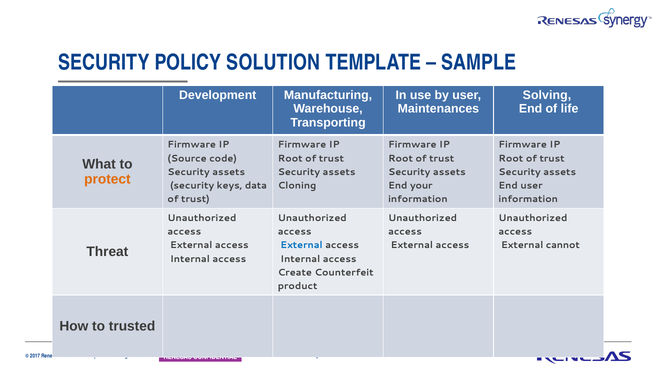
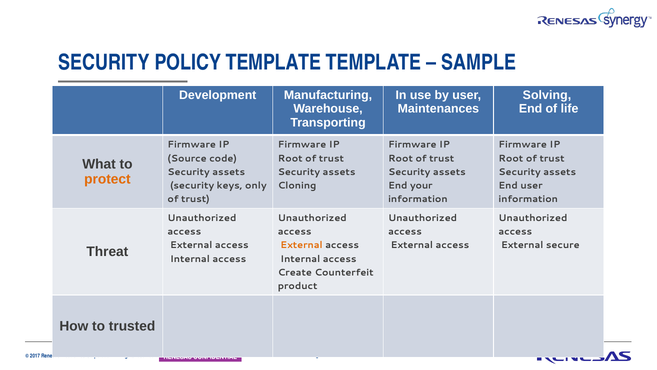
POLICY SOLUTION: SOLUTION -> TEMPLATE
data: data -> only
External at (301, 245) colour: blue -> orange
cannot: cannot -> secure
